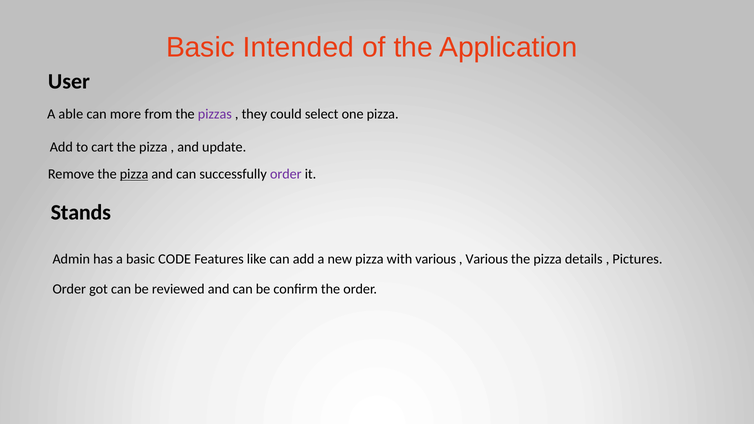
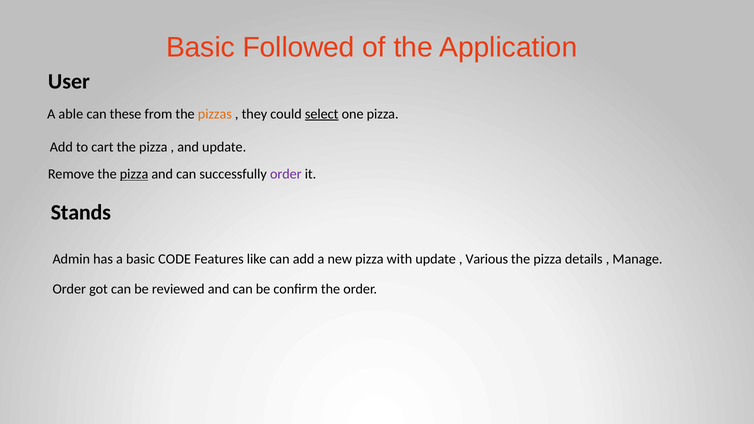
Intended: Intended -> Followed
more: more -> these
pizzas colour: purple -> orange
select underline: none -> present
with various: various -> update
Pictures: Pictures -> Manage
